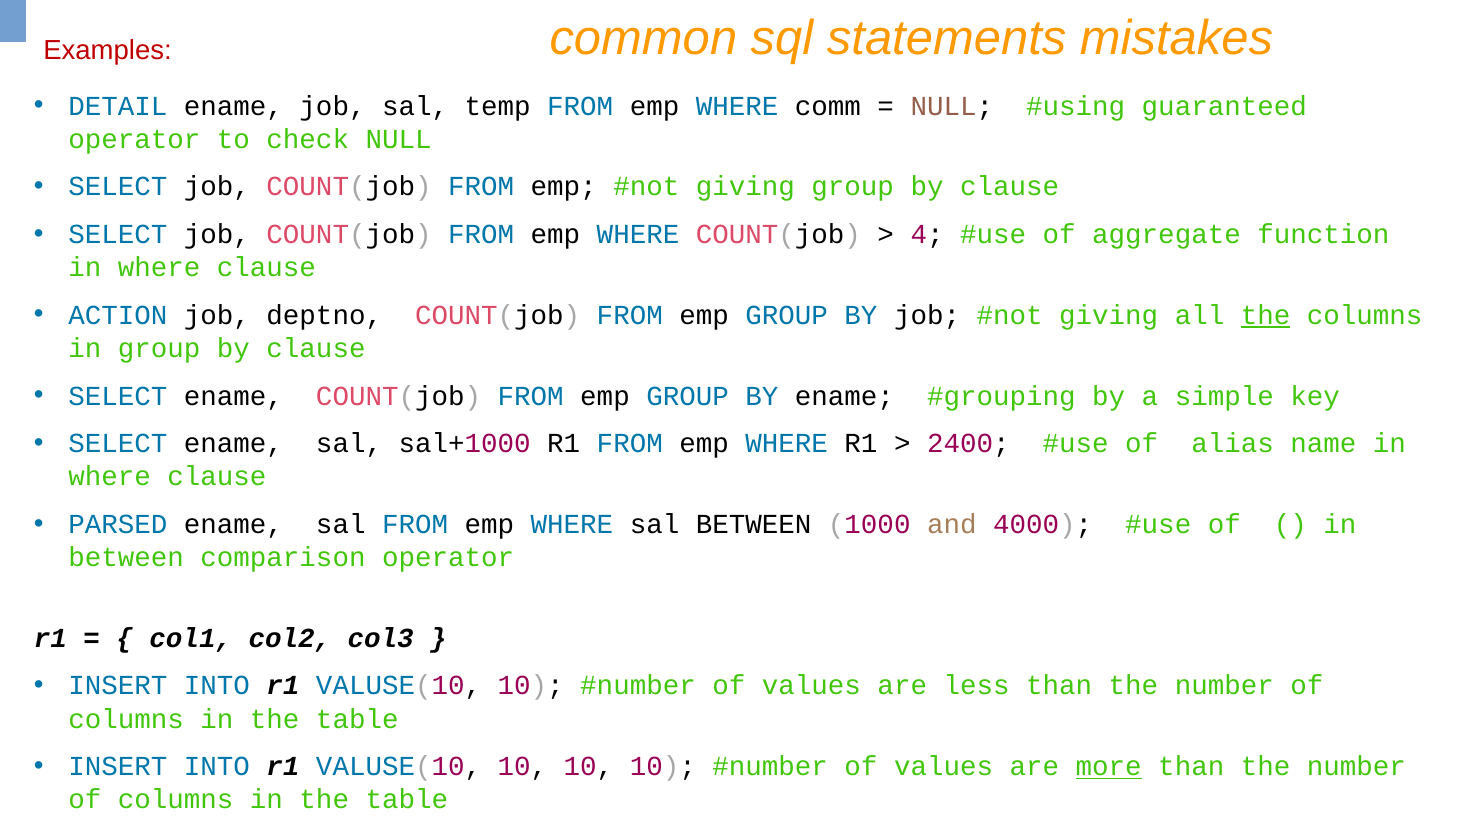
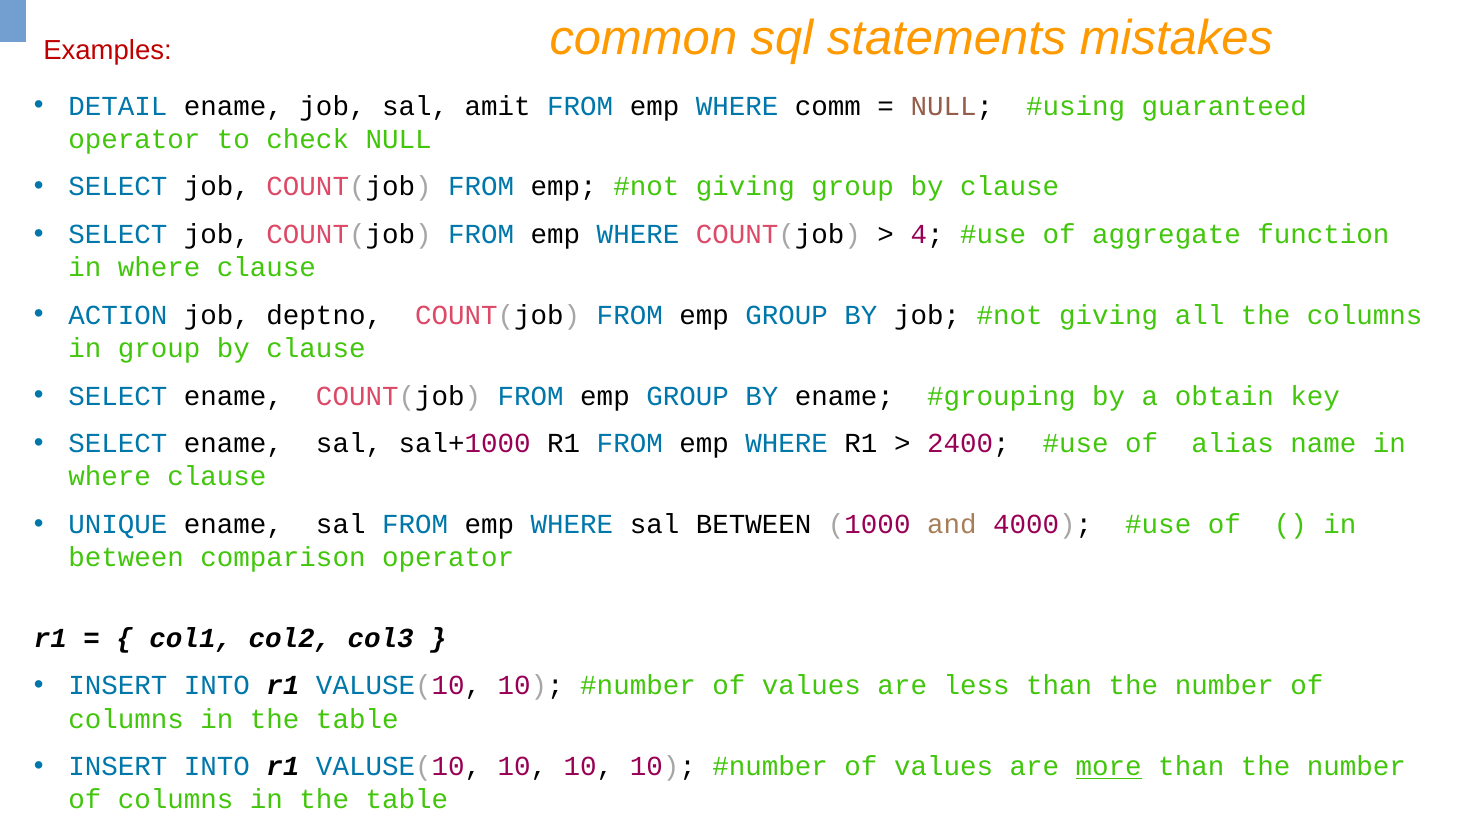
temp: temp -> amit
the at (1266, 315) underline: present -> none
simple: simple -> obtain
PARSED: PARSED -> UNIQUE
